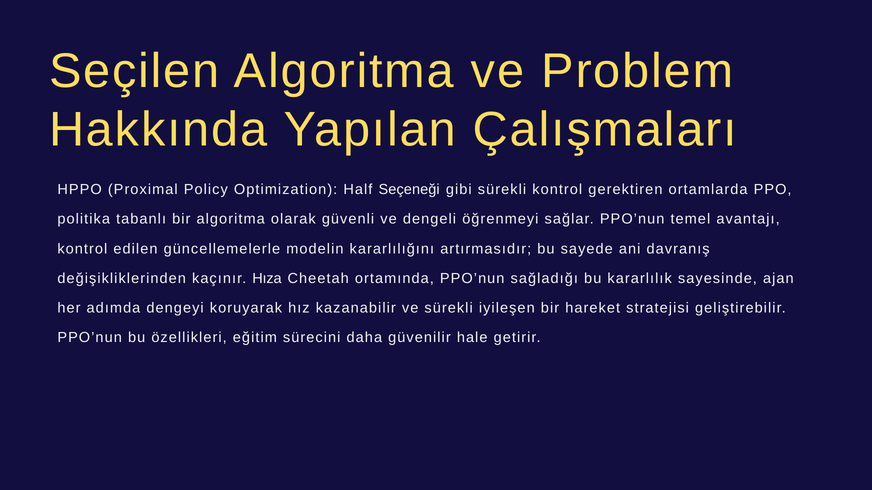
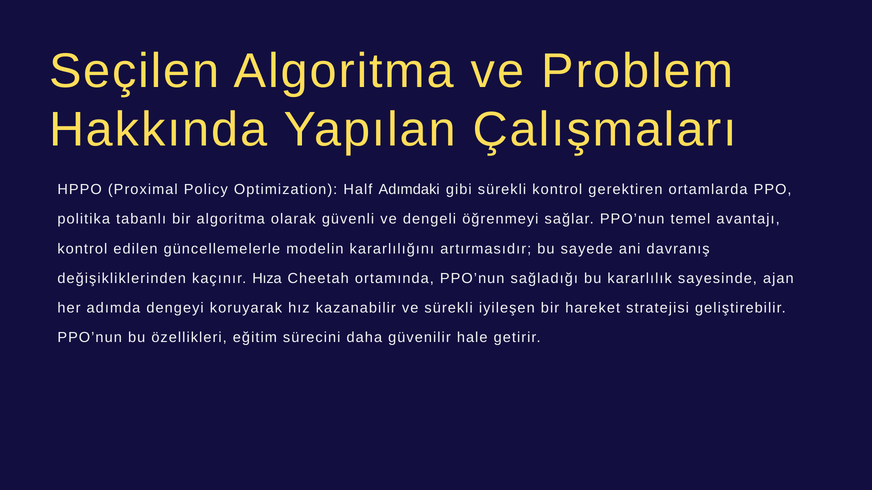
Seçeneği: Seçeneği -> Adımdaki
